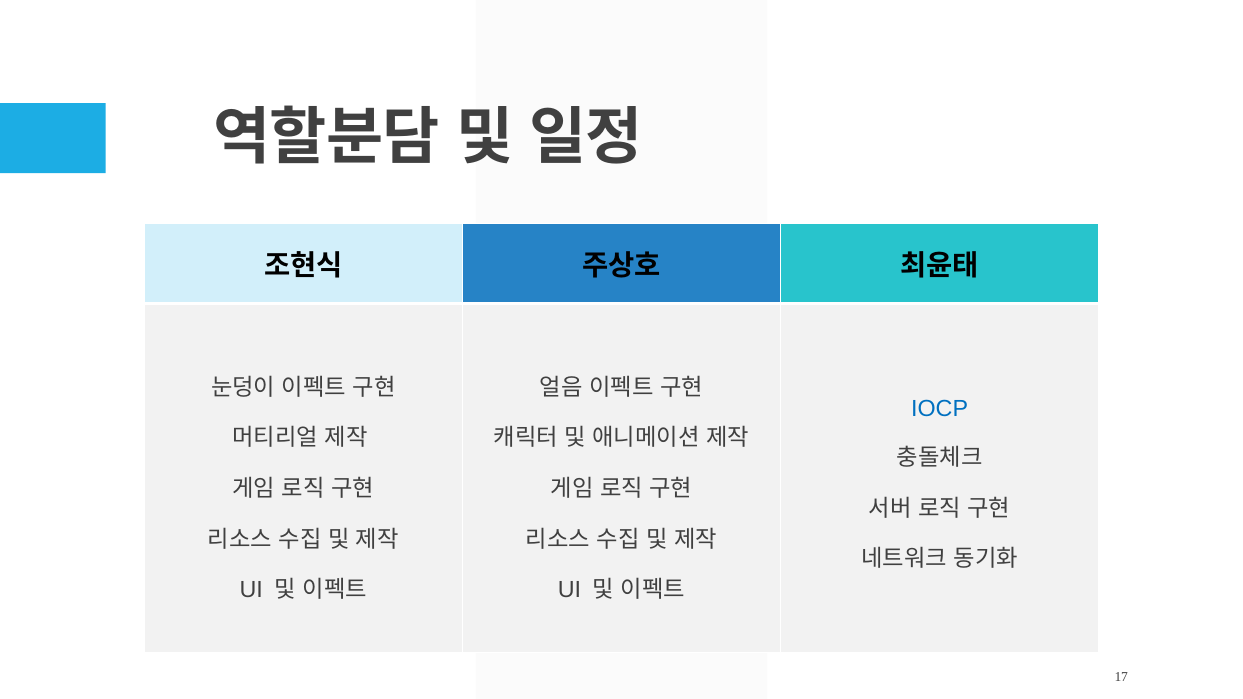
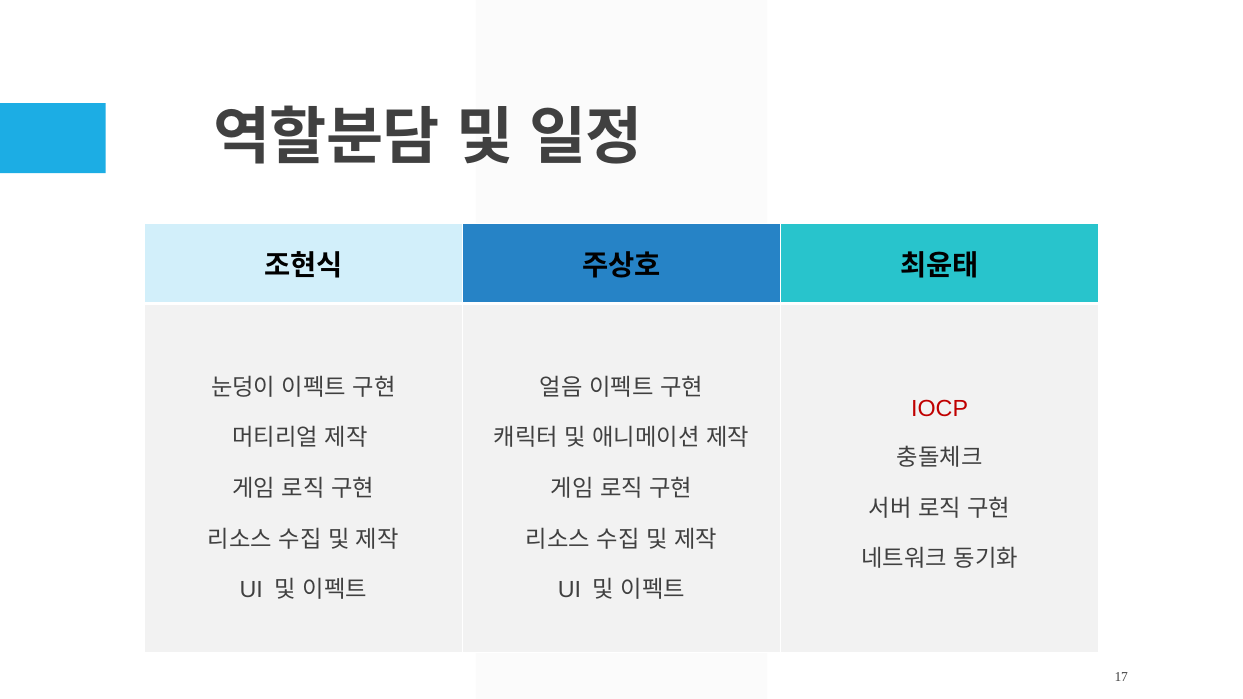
IOCP colour: blue -> red
